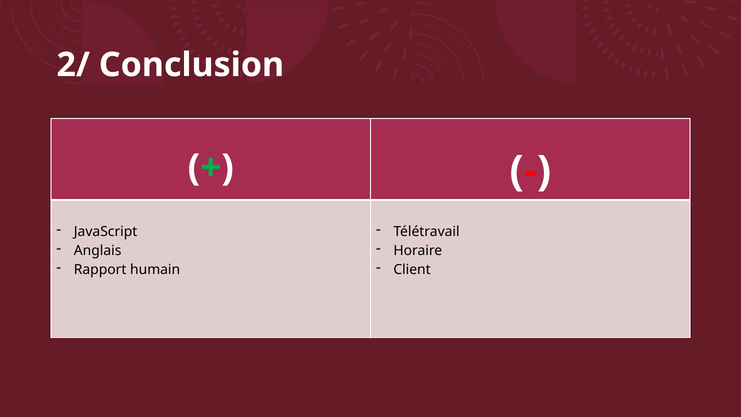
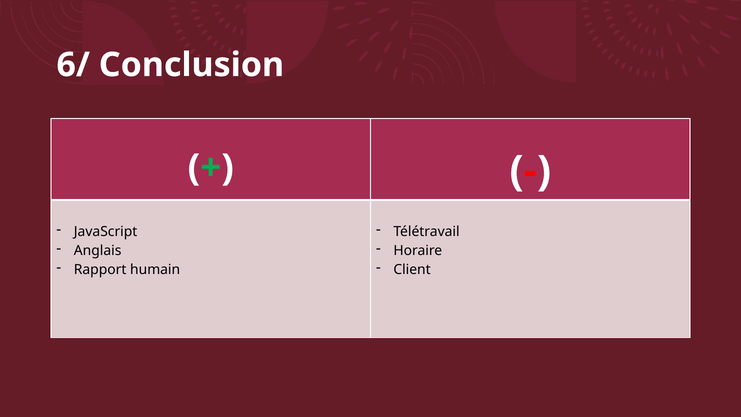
2/: 2/ -> 6/
